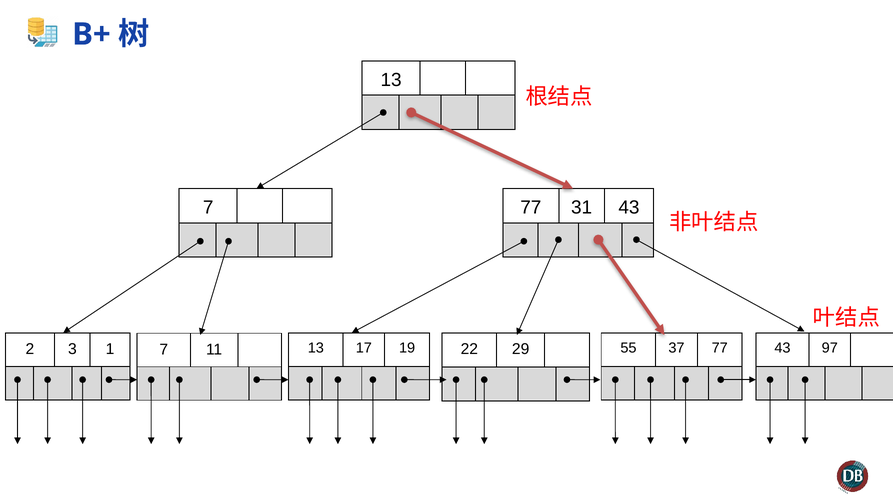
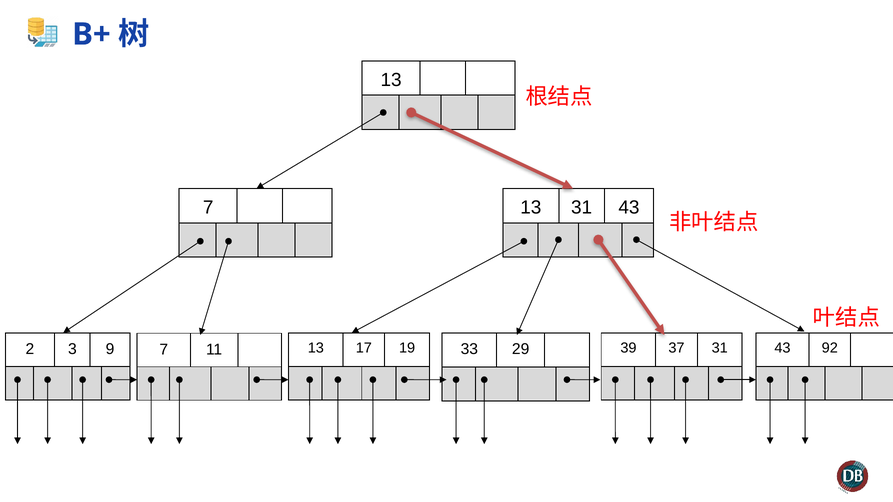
7 77: 77 -> 13
22: 22 -> 33
55: 55 -> 39
37 77: 77 -> 31
97: 97 -> 92
1: 1 -> 9
